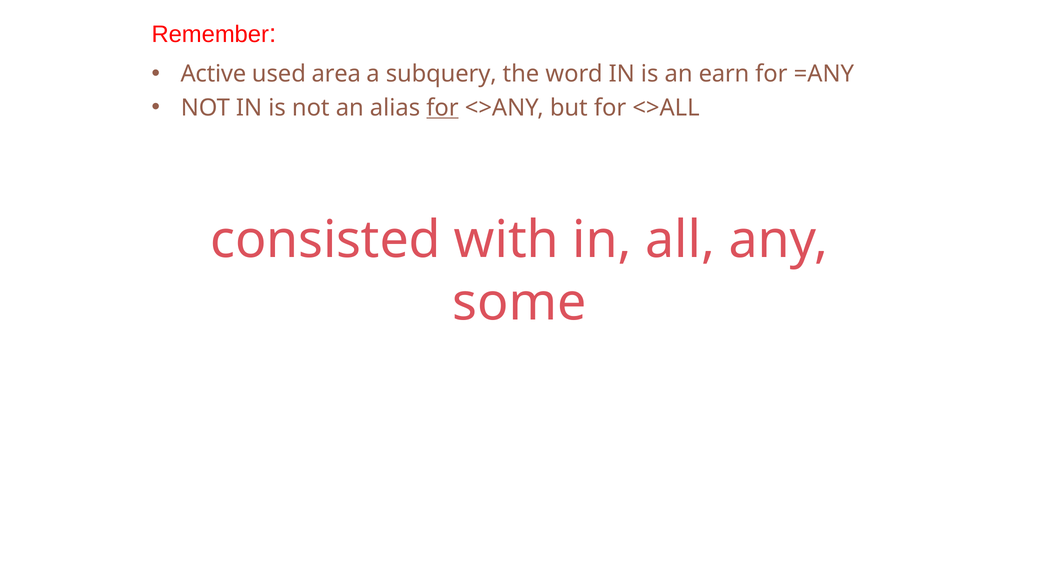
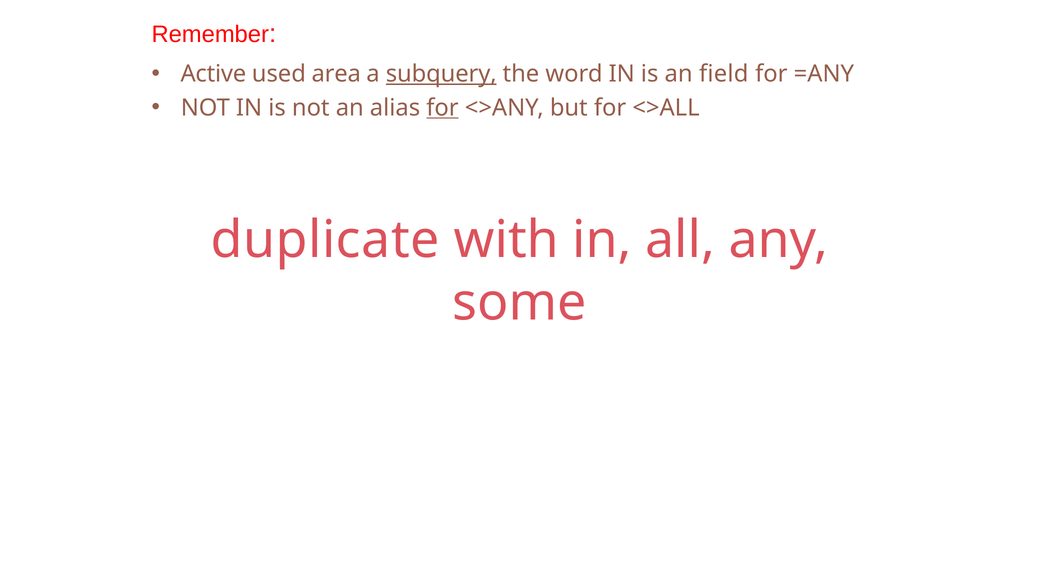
subquery underline: none -> present
earn: earn -> field
consisted: consisted -> duplicate
